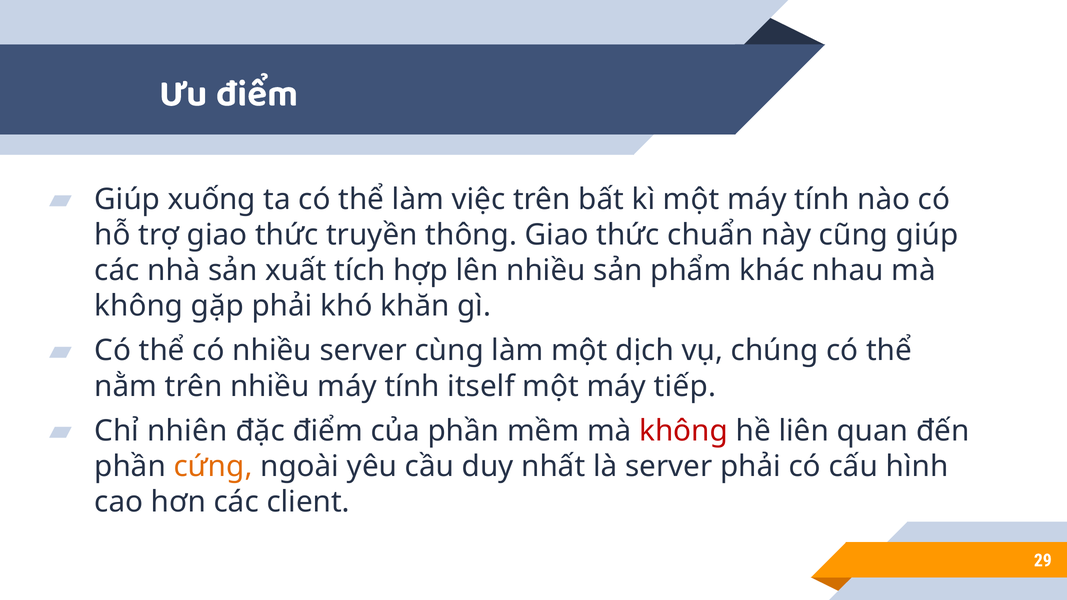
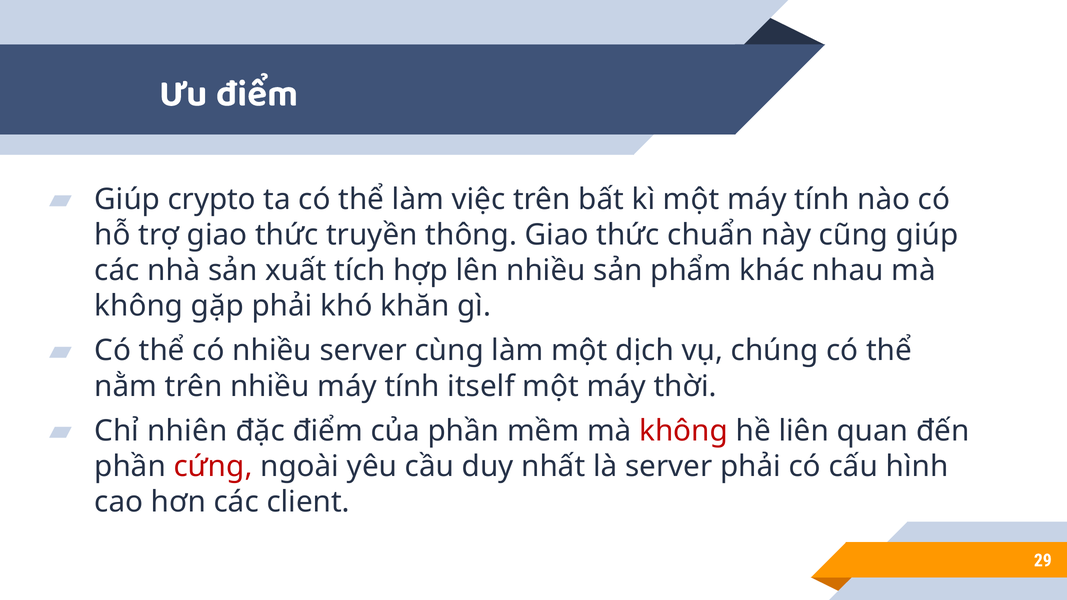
xuống: xuống -> crypto
tiếp: tiếp -> thời
cứng colour: orange -> red
